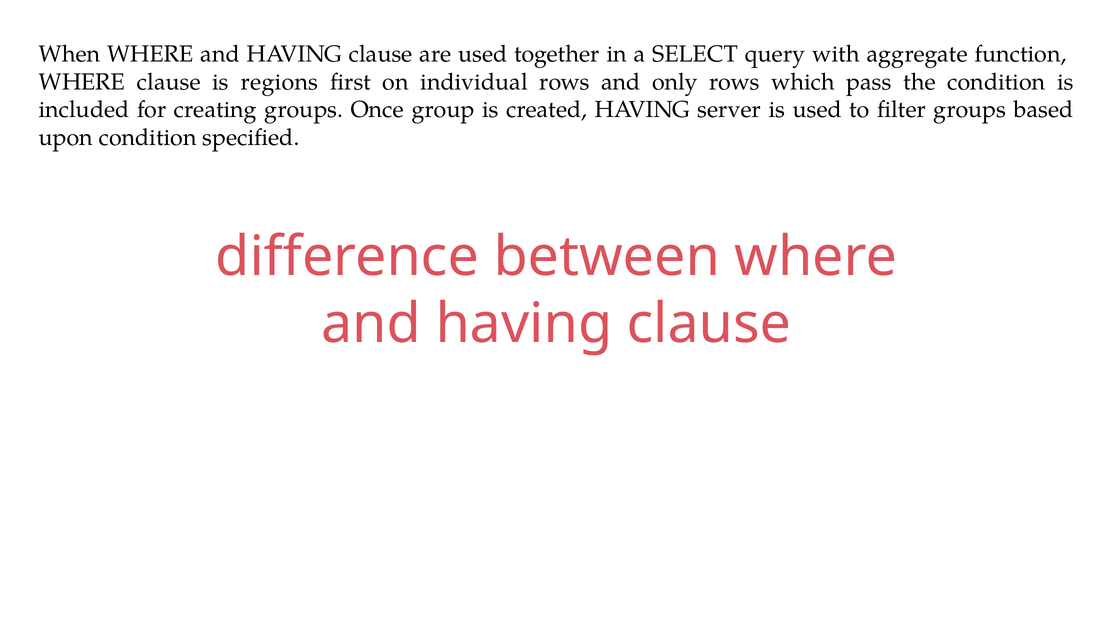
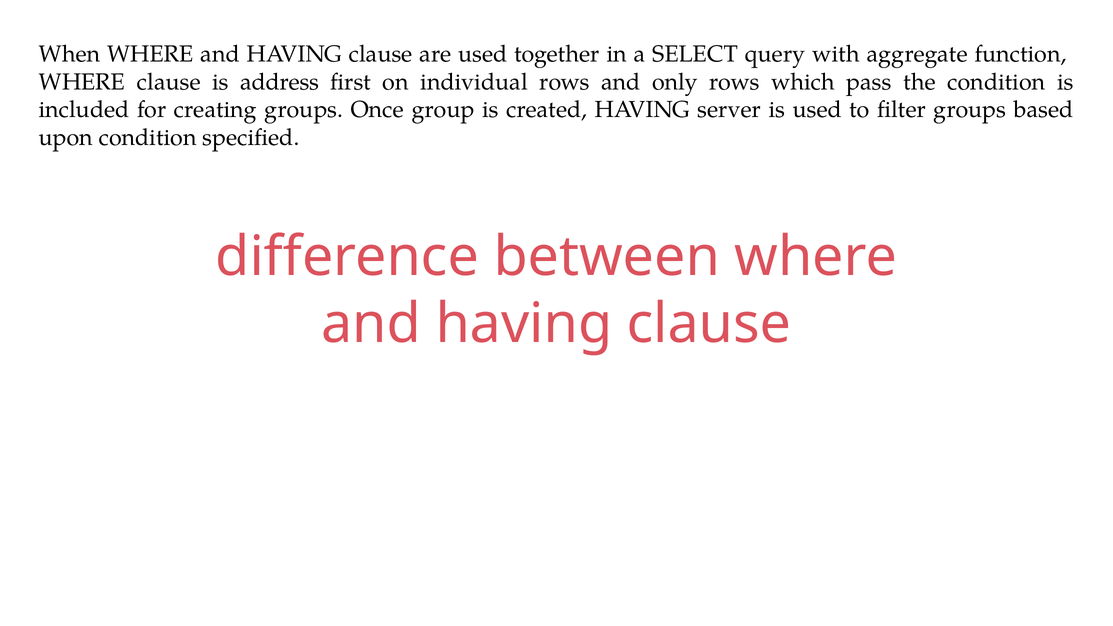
regions: regions -> address
